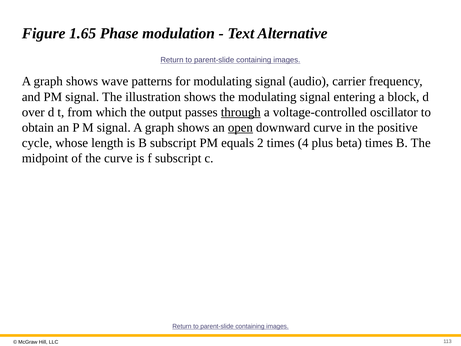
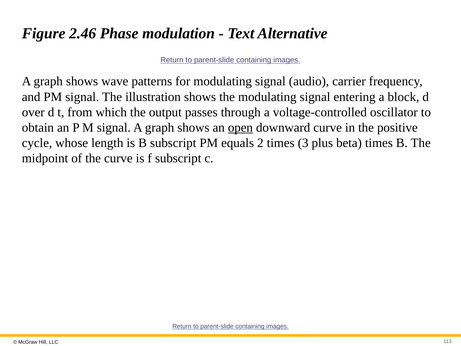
1.65: 1.65 -> 2.46
through underline: present -> none
4: 4 -> 3
